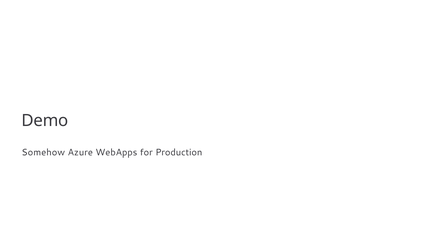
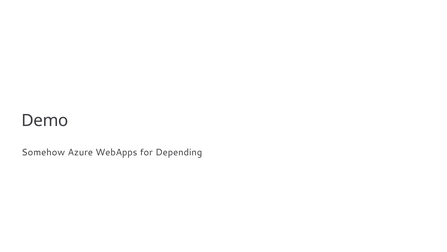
Production: Production -> Depending
